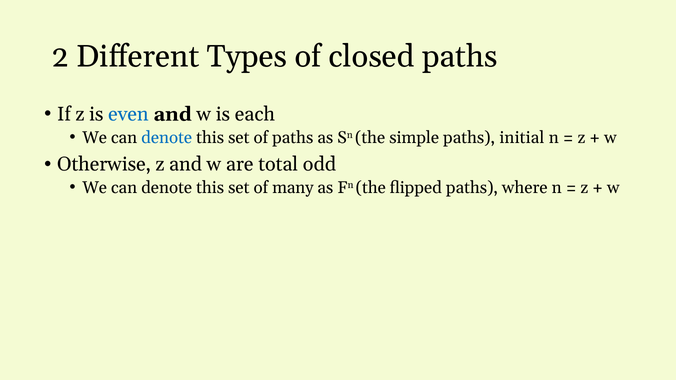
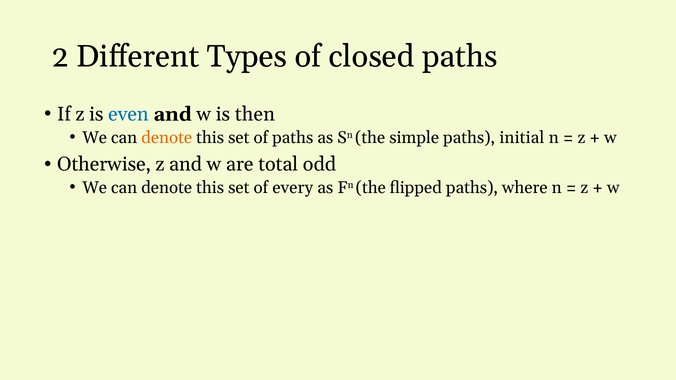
each: each -> then
denote at (167, 138) colour: blue -> orange
many: many -> every
